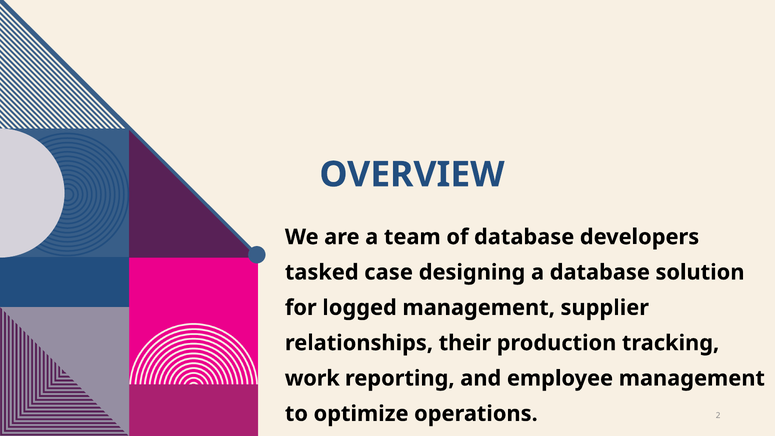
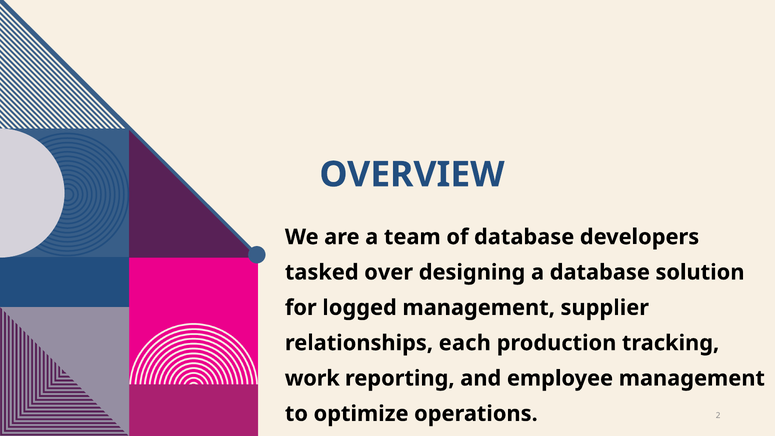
case: case -> over
their: their -> each
